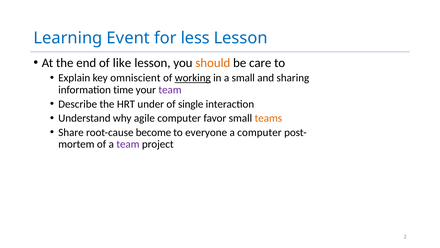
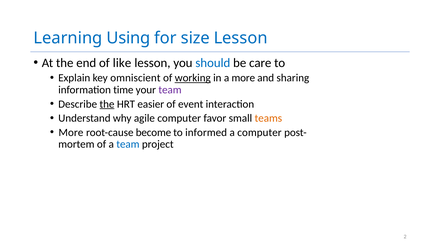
Event: Event -> Using
less: less -> size
should colour: orange -> blue
a small: small -> more
the at (107, 104) underline: none -> present
under: under -> easier
single: single -> event
Share at (71, 132): Share -> More
everyone: everyone -> informed
team at (128, 144) colour: purple -> blue
